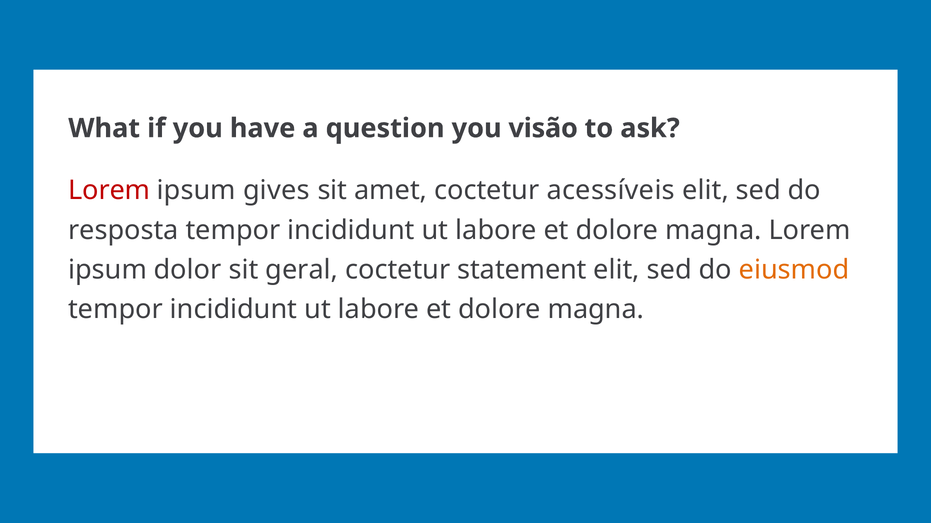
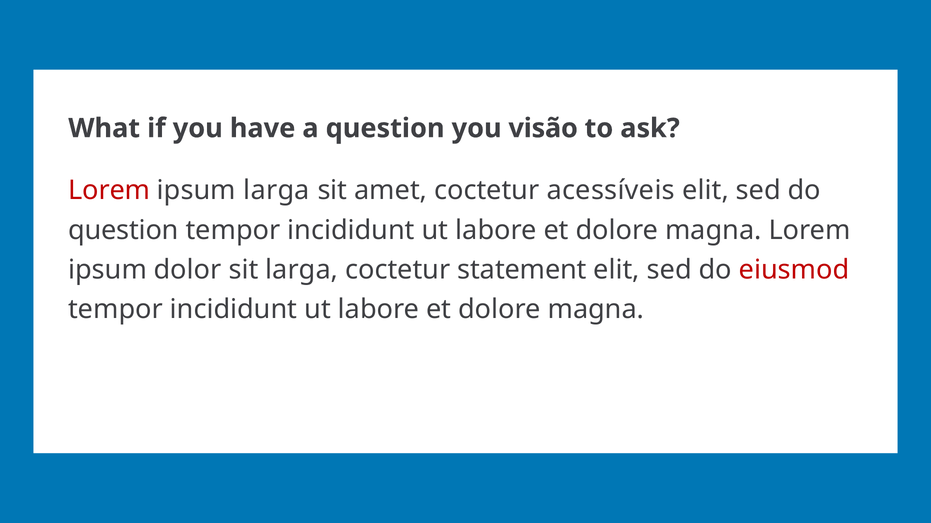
ipsum gives: gives -> larga
resposta at (123, 230): resposta -> question
sit geral: geral -> larga
eiusmod colour: orange -> red
